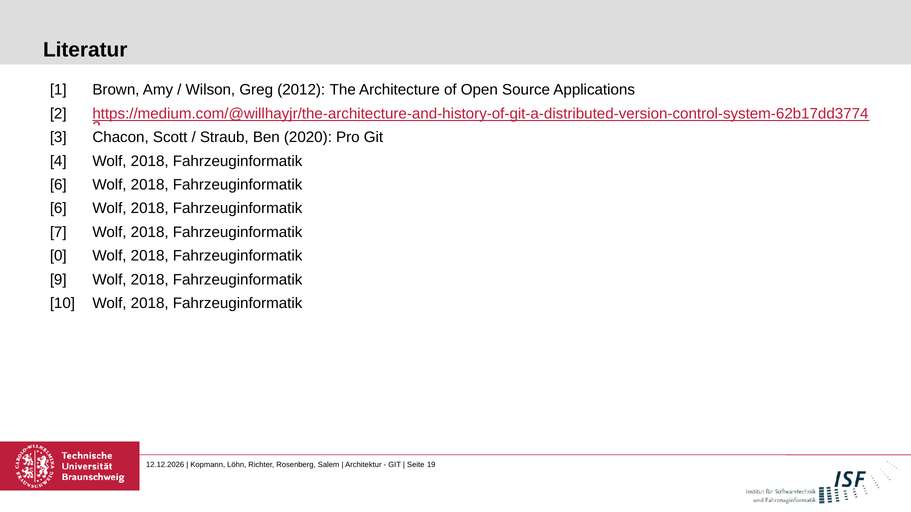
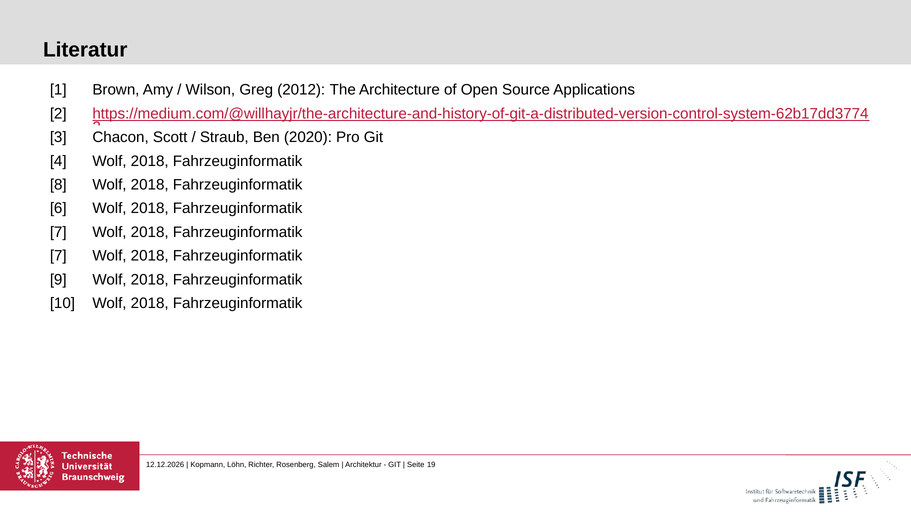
6 at (58, 185): 6 -> 8
0 at (58, 256): 0 -> 7
